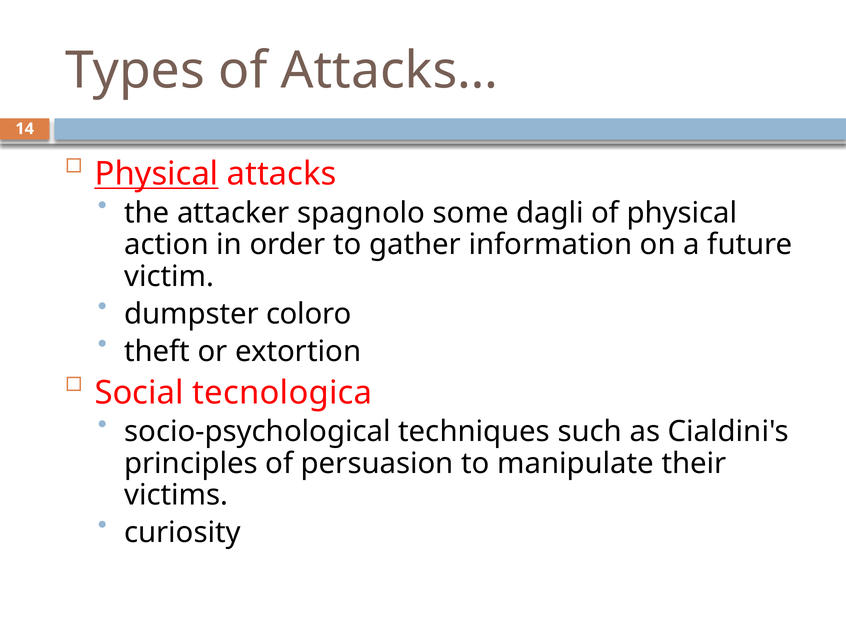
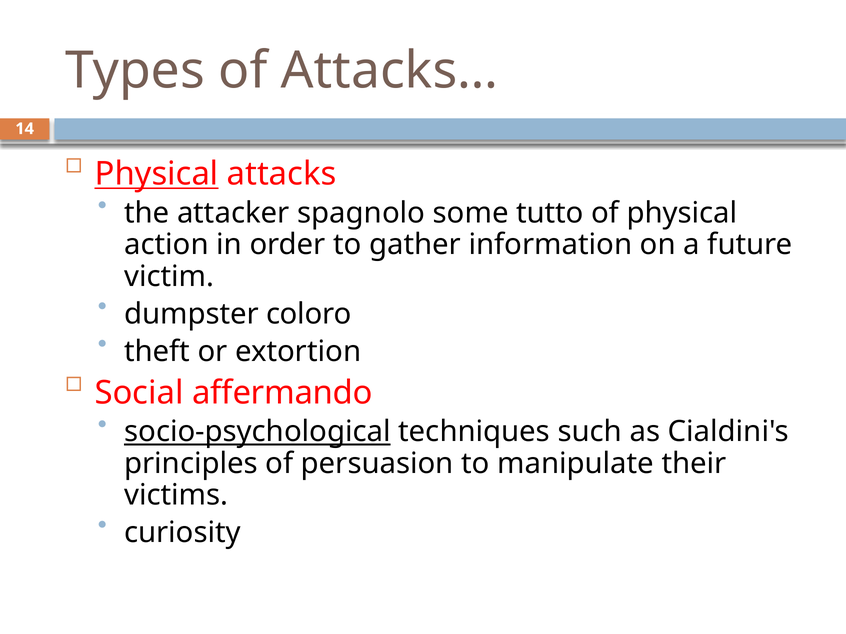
dagli: dagli -> tutto
tecnologica: tecnologica -> affermando
socio-psychological underline: none -> present
